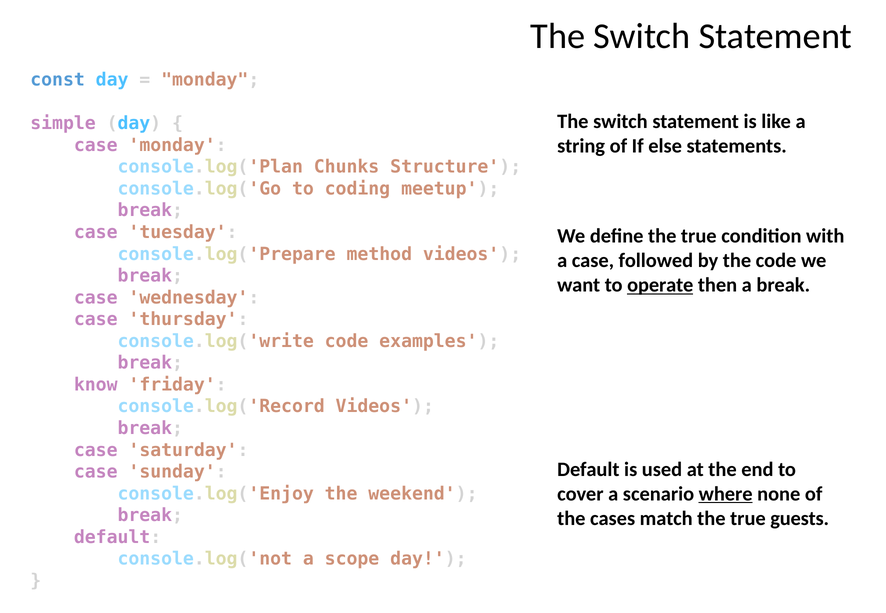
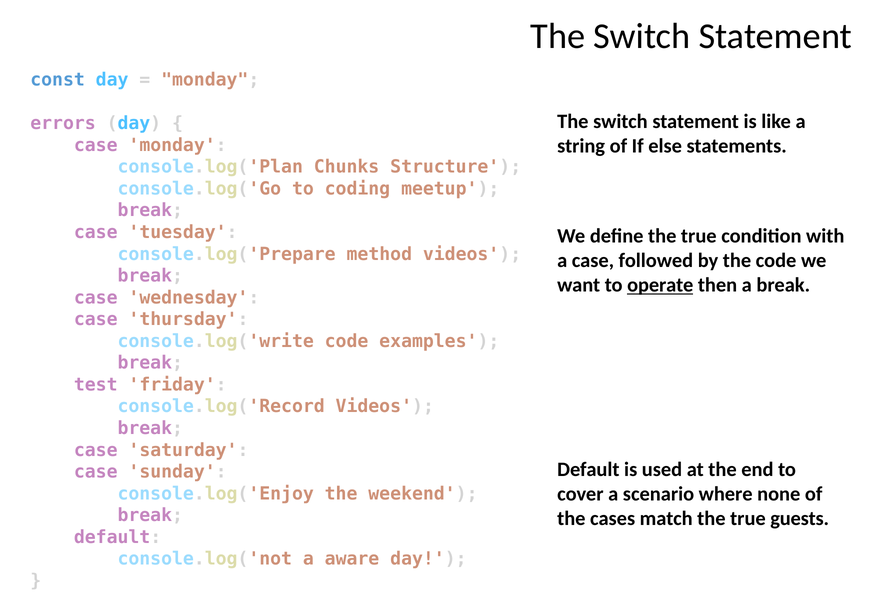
simple: simple -> errors
know: know -> test
where underline: present -> none
scope: scope -> aware
